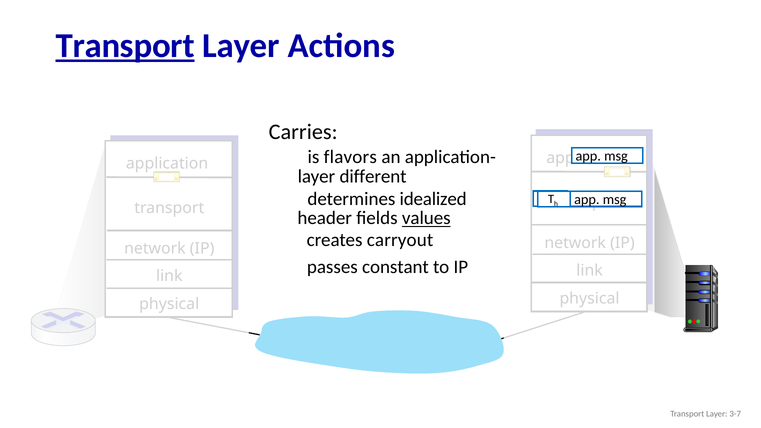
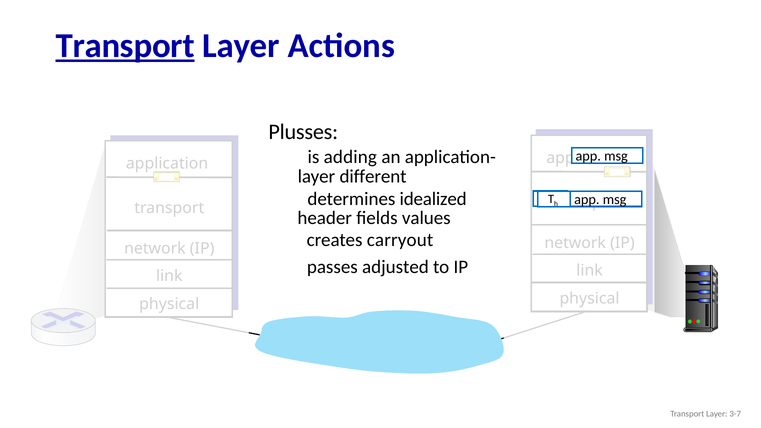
Carries: Carries -> Plusses
flavors: flavors -> adding
values underline: present -> none
constant: constant -> adjusted
